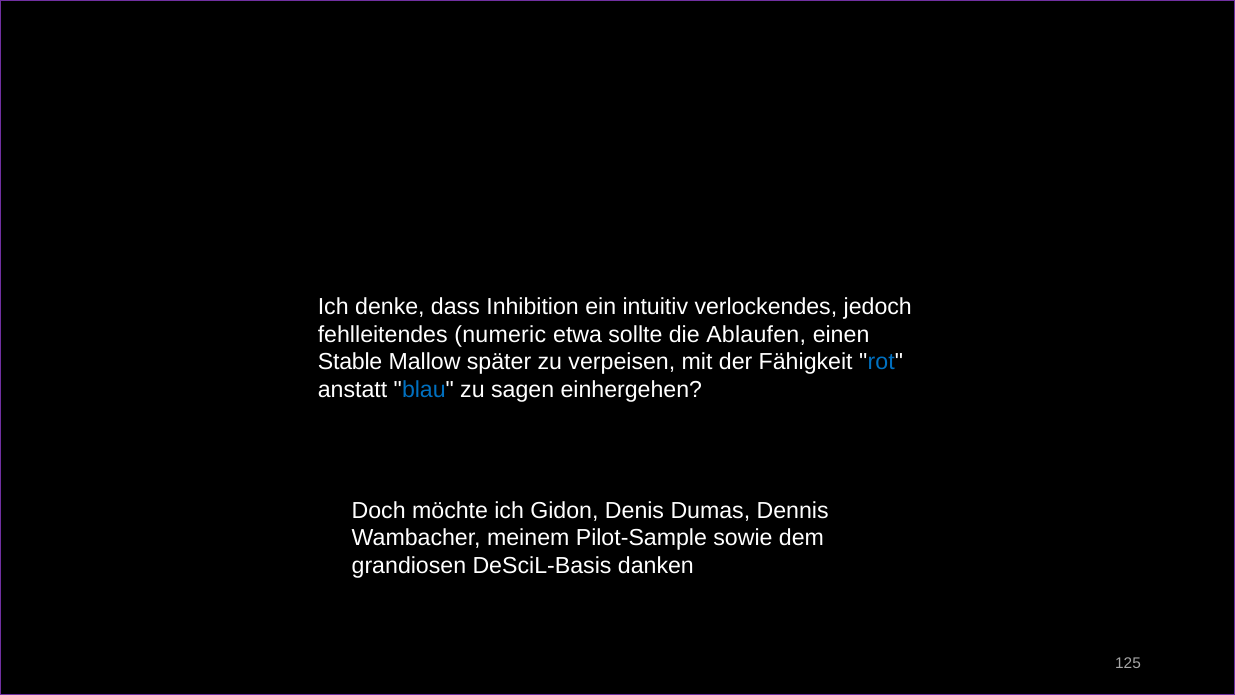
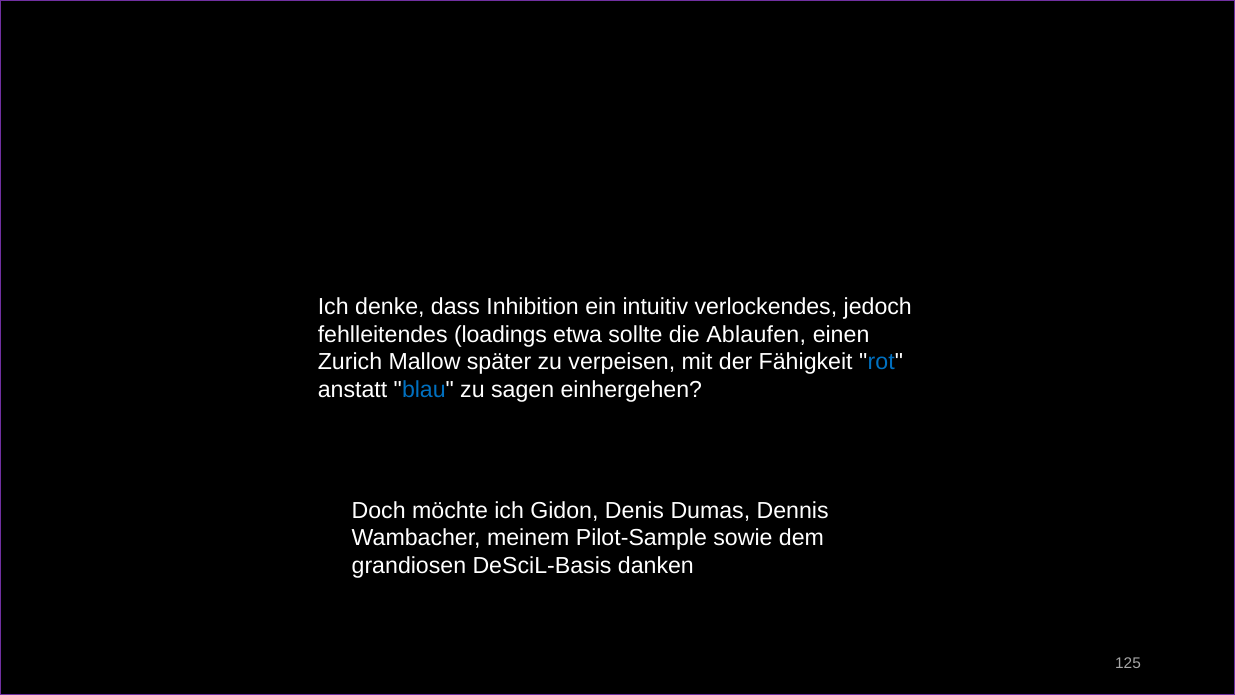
numeric: numeric -> loadings
Stable: Stable -> Zurich
